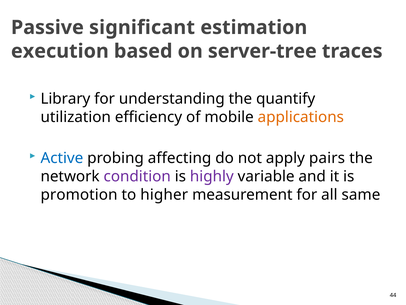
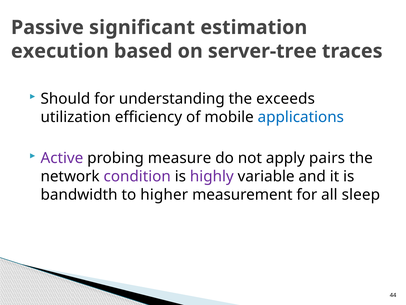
Library: Library -> Should
quantify: quantify -> exceeds
applications colour: orange -> blue
Active colour: blue -> purple
affecting: affecting -> measure
promotion: promotion -> bandwidth
same: same -> sleep
